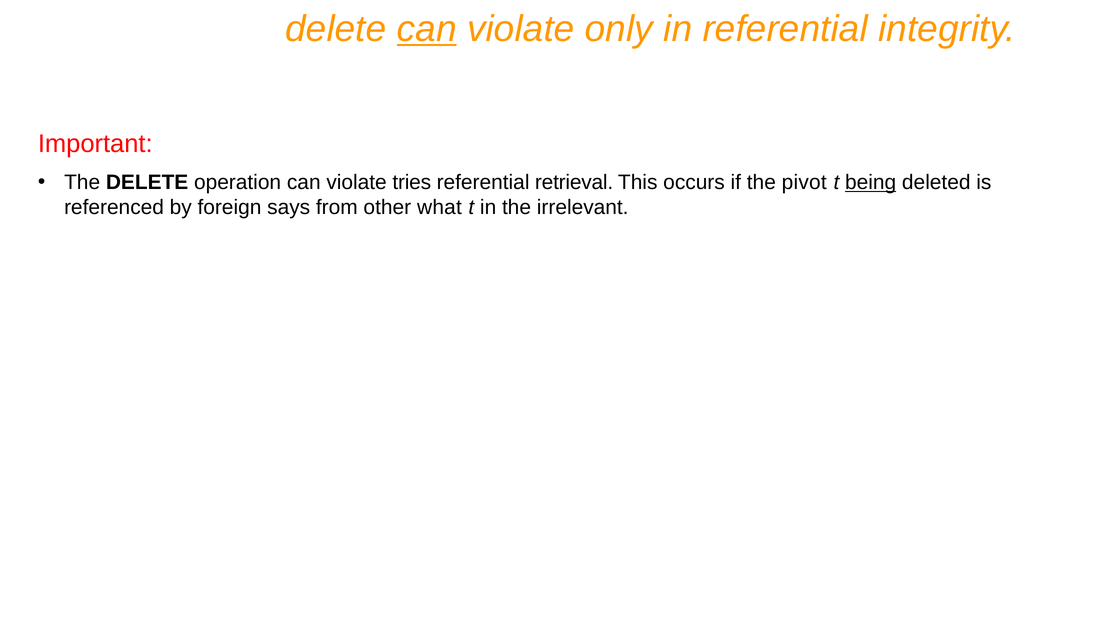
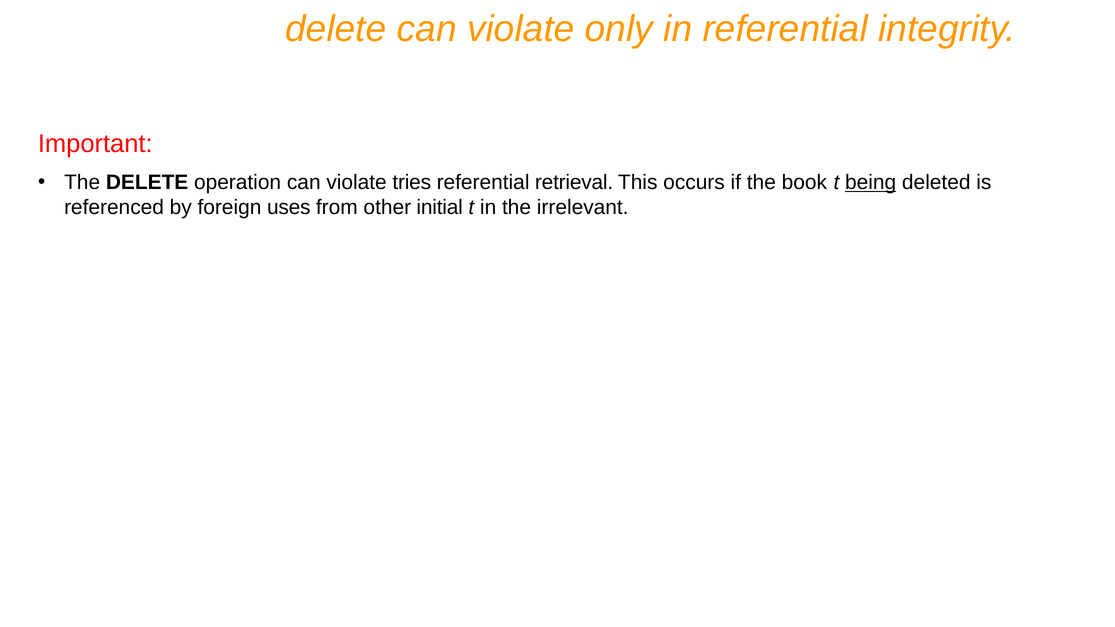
can at (427, 29) underline: present -> none
pivot: pivot -> book
says: says -> uses
what: what -> initial
